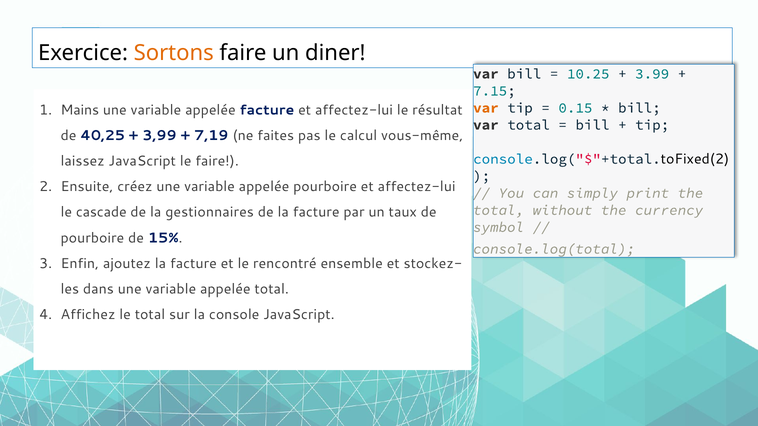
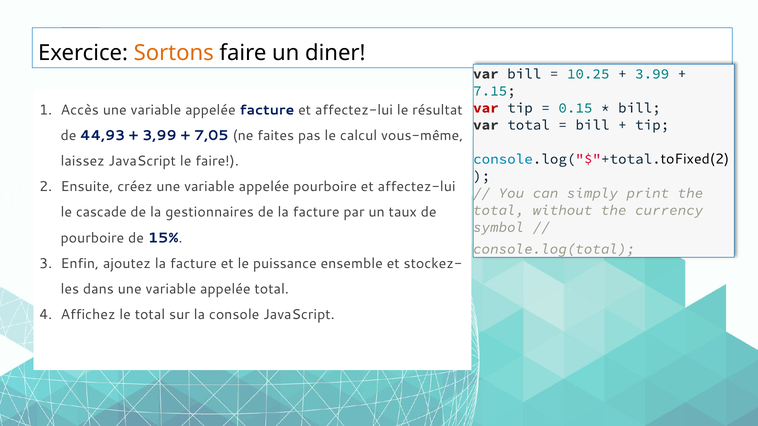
Mains: Mains -> Accès
var at (486, 108) colour: orange -> red
40,25: 40,25 -> 44,93
7,19: 7,19 -> 7,05
rencontré: rencontré -> puissance
